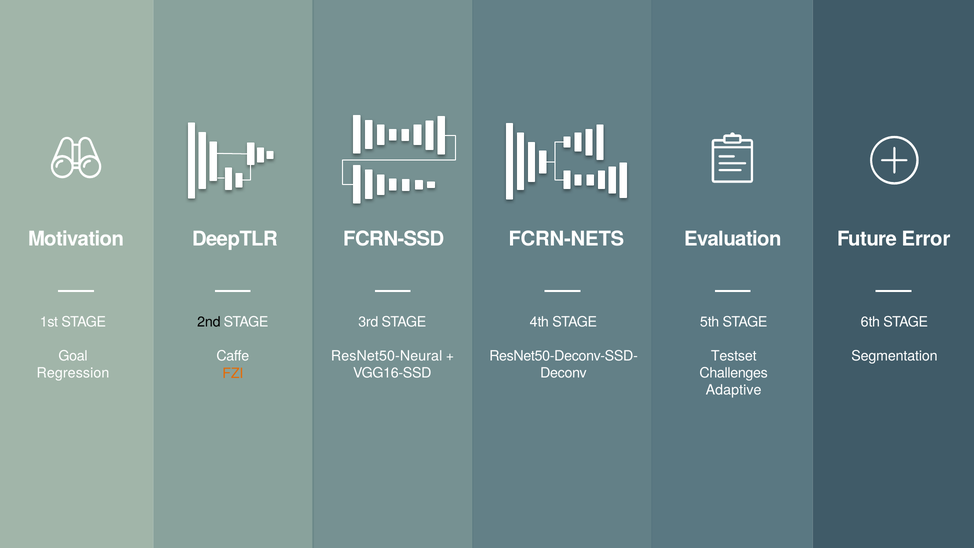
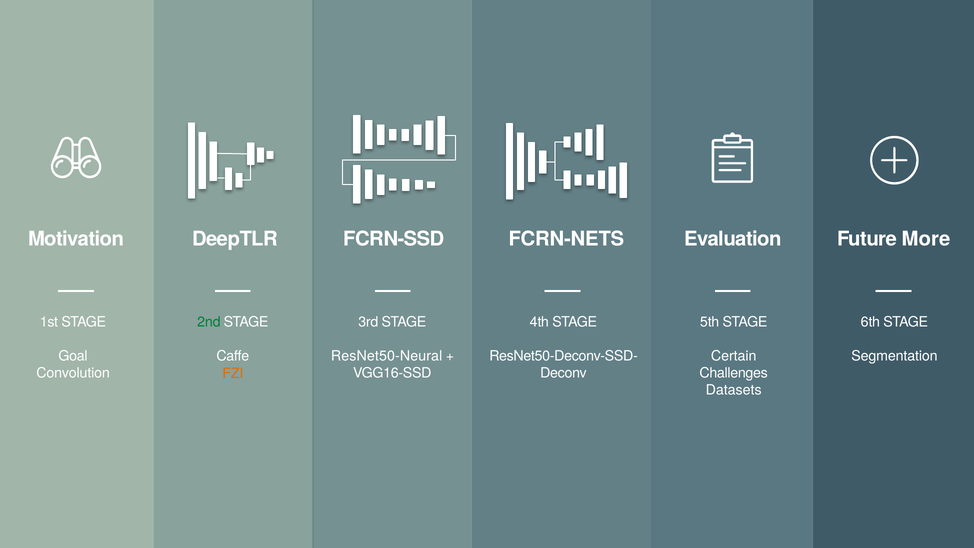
Error: Error -> More
2nd colour: black -> green
Testset: Testset -> Certain
Regression: Regression -> Convolution
Adaptive: Adaptive -> Datasets
